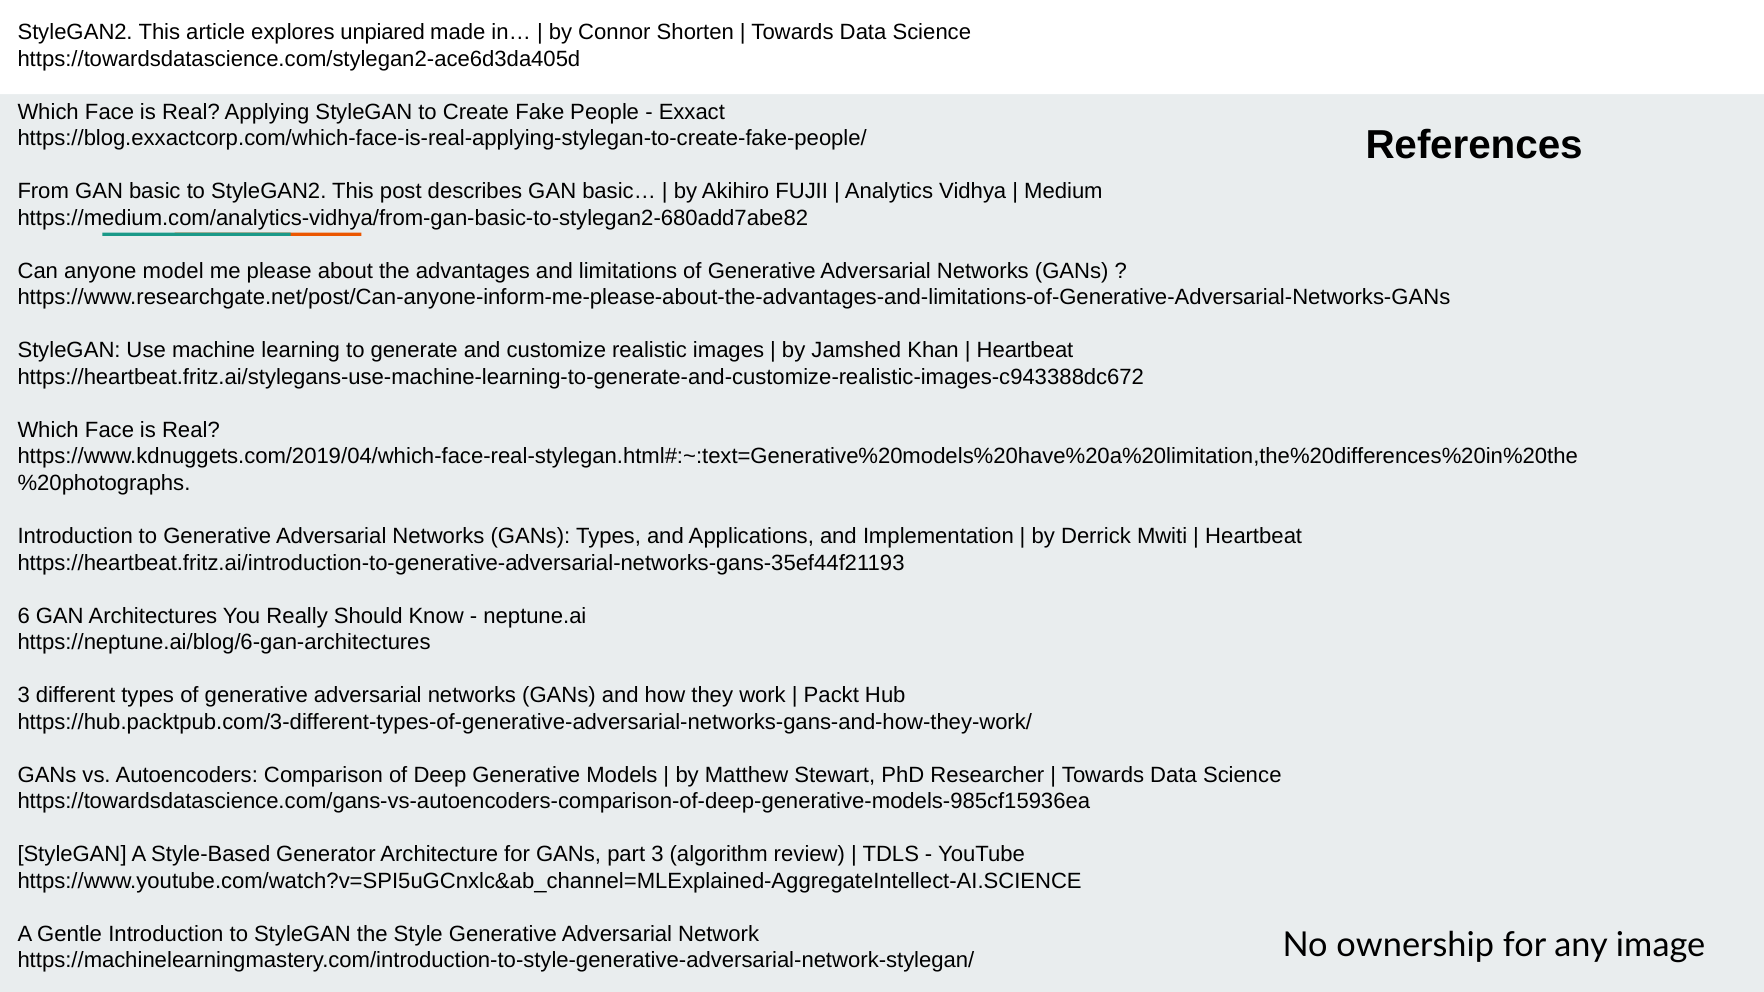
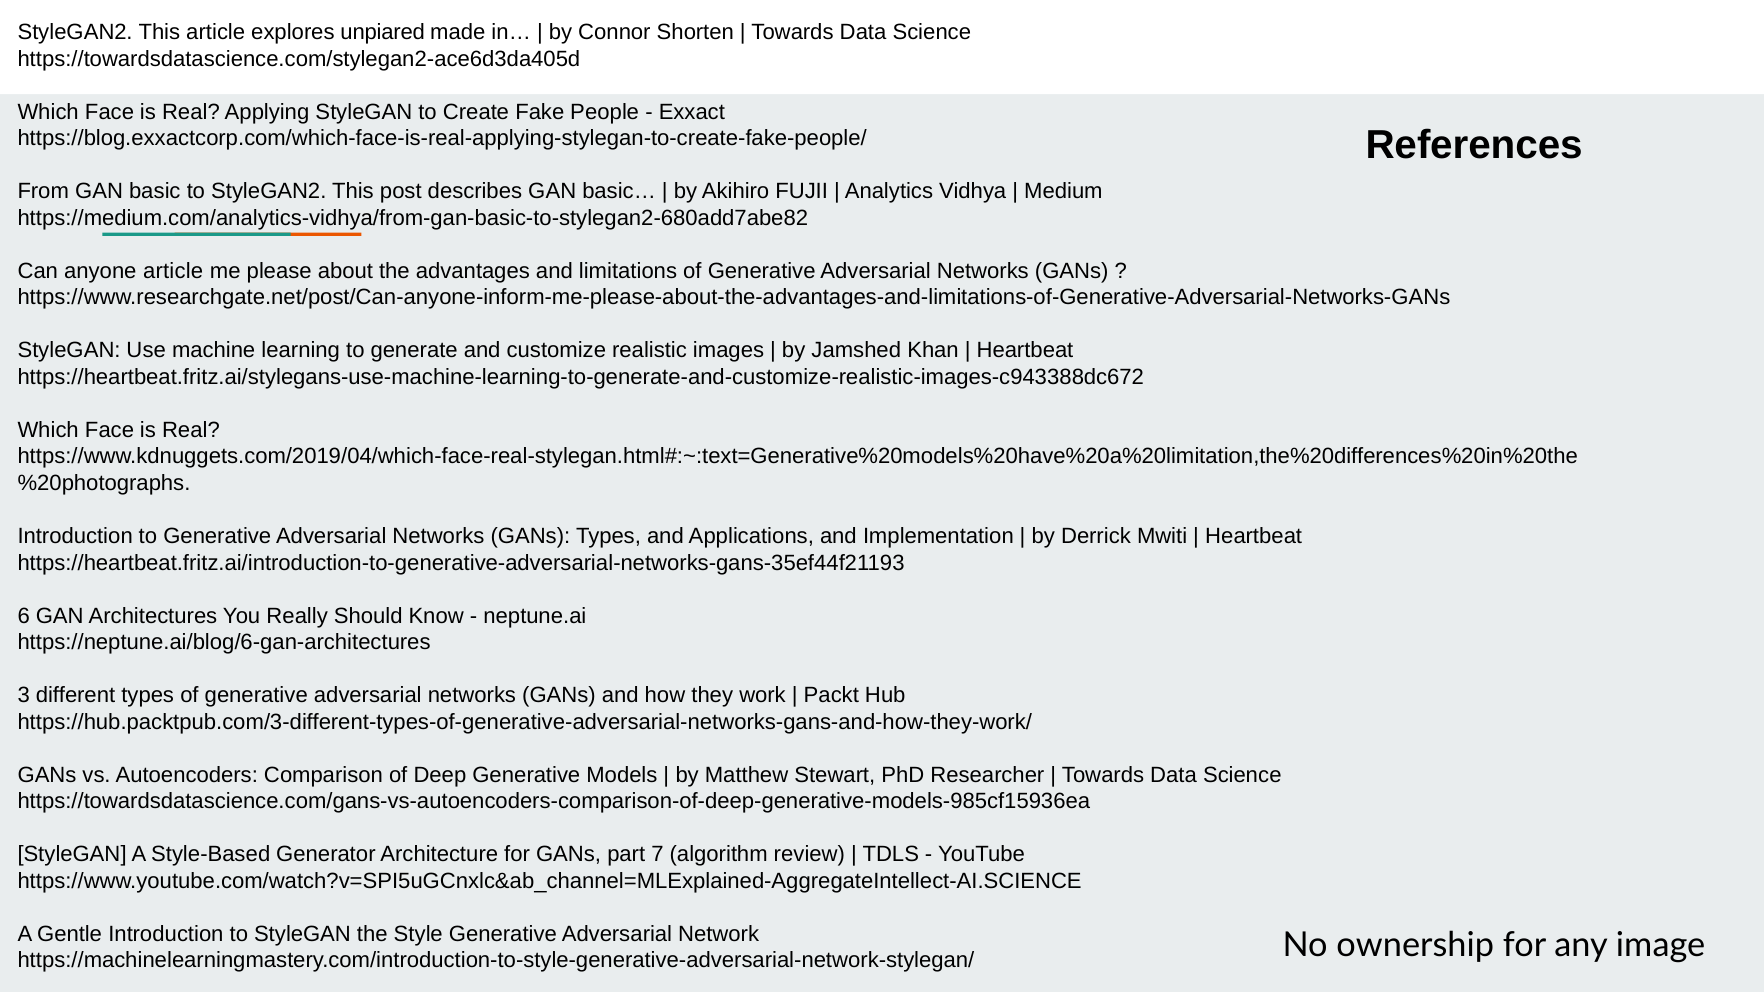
anyone model: model -> article
part 3: 3 -> 7
